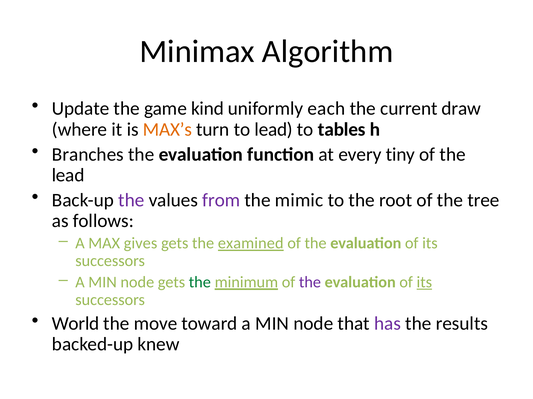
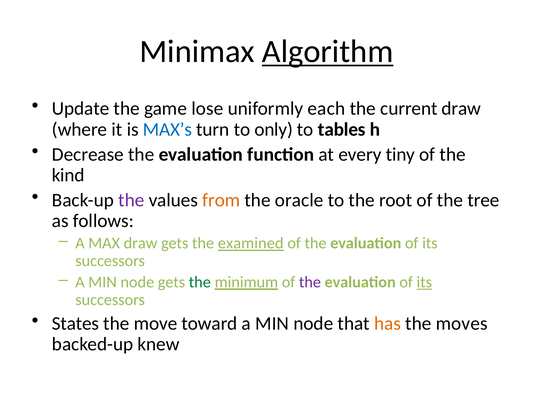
Algorithm underline: none -> present
kind: kind -> lose
MAX’s colour: orange -> blue
to lead: lead -> only
Branches: Branches -> Decrease
lead at (68, 175): lead -> kind
from colour: purple -> orange
mimic: mimic -> oracle
MAX gives: gives -> draw
World: World -> States
has colour: purple -> orange
results: results -> moves
